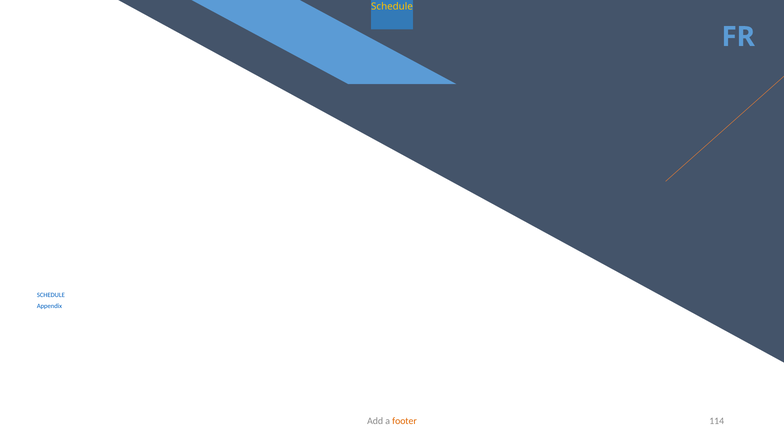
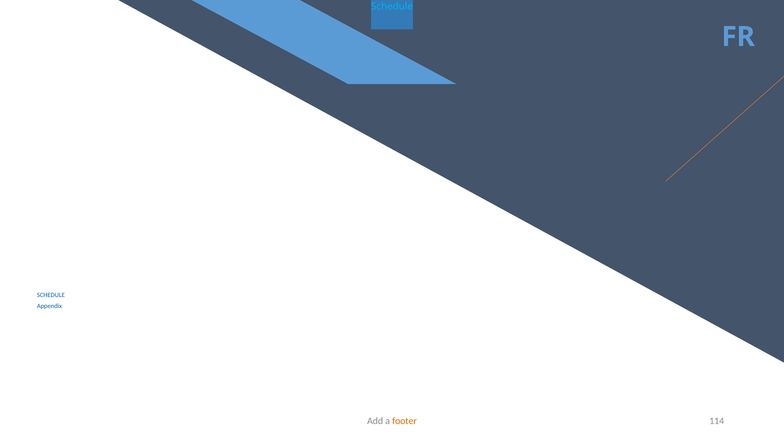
Schedule at (392, 7) colour: yellow -> light blue
